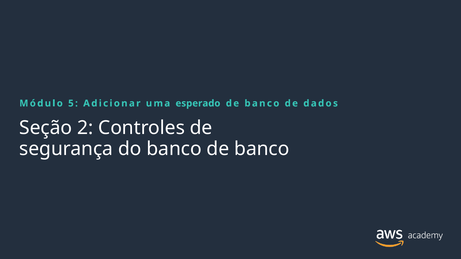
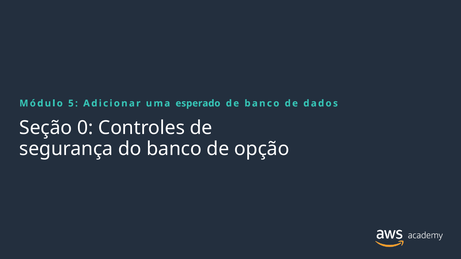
2: 2 -> 0
banco de banco: banco -> opção
